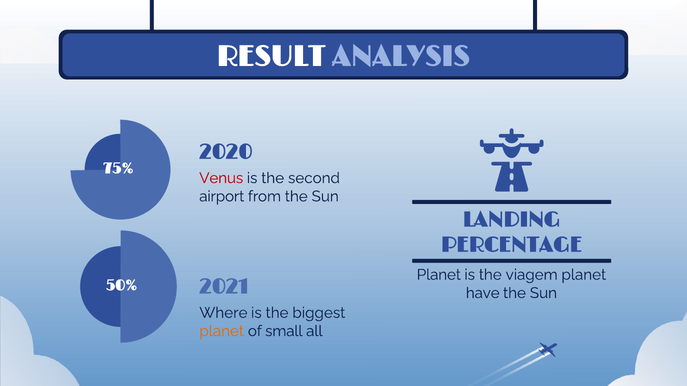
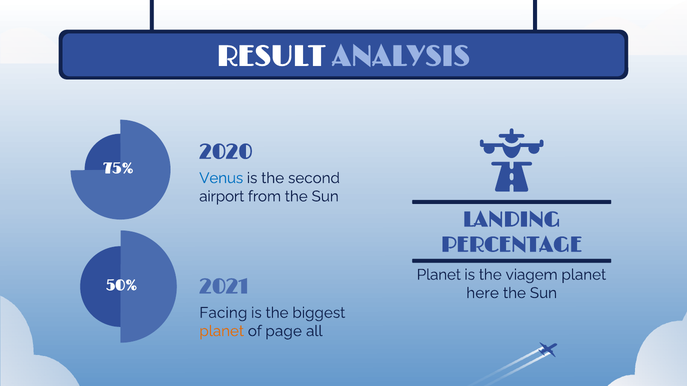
Venus colour: red -> blue
have: have -> here
Where: Where -> Facing
small: small -> page
